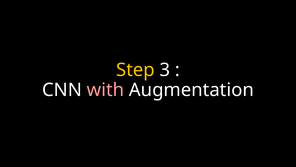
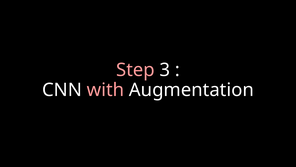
Step colour: yellow -> pink
